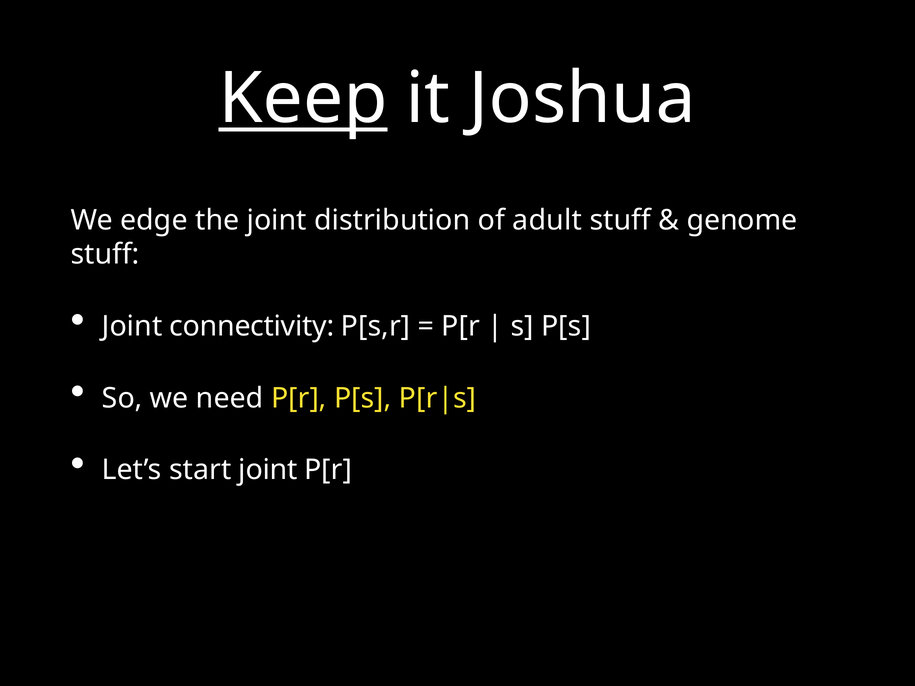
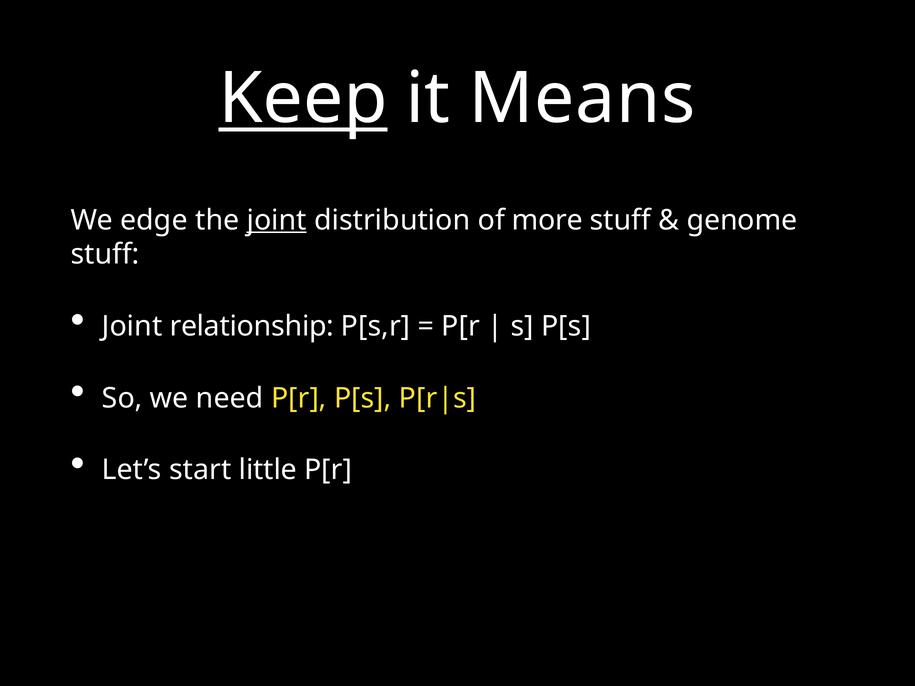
Joshua: Joshua -> Means
joint at (277, 220) underline: none -> present
adult: adult -> more
connectivity: connectivity -> relationship
start joint: joint -> little
